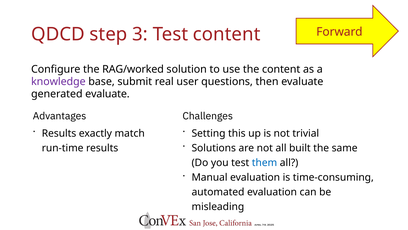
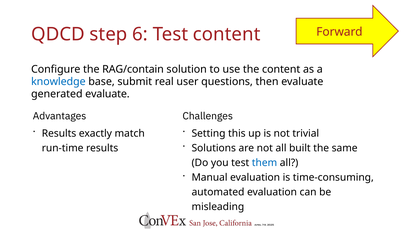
3: 3 -> 6
RAG/worked: RAG/worked -> RAG/contain
knowledge colour: purple -> blue
